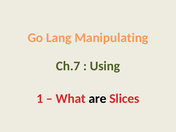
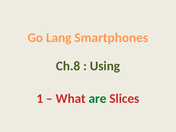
Manipulating: Manipulating -> Smartphones
Ch.7: Ch.7 -> Ch.8
are colour: black -> green
